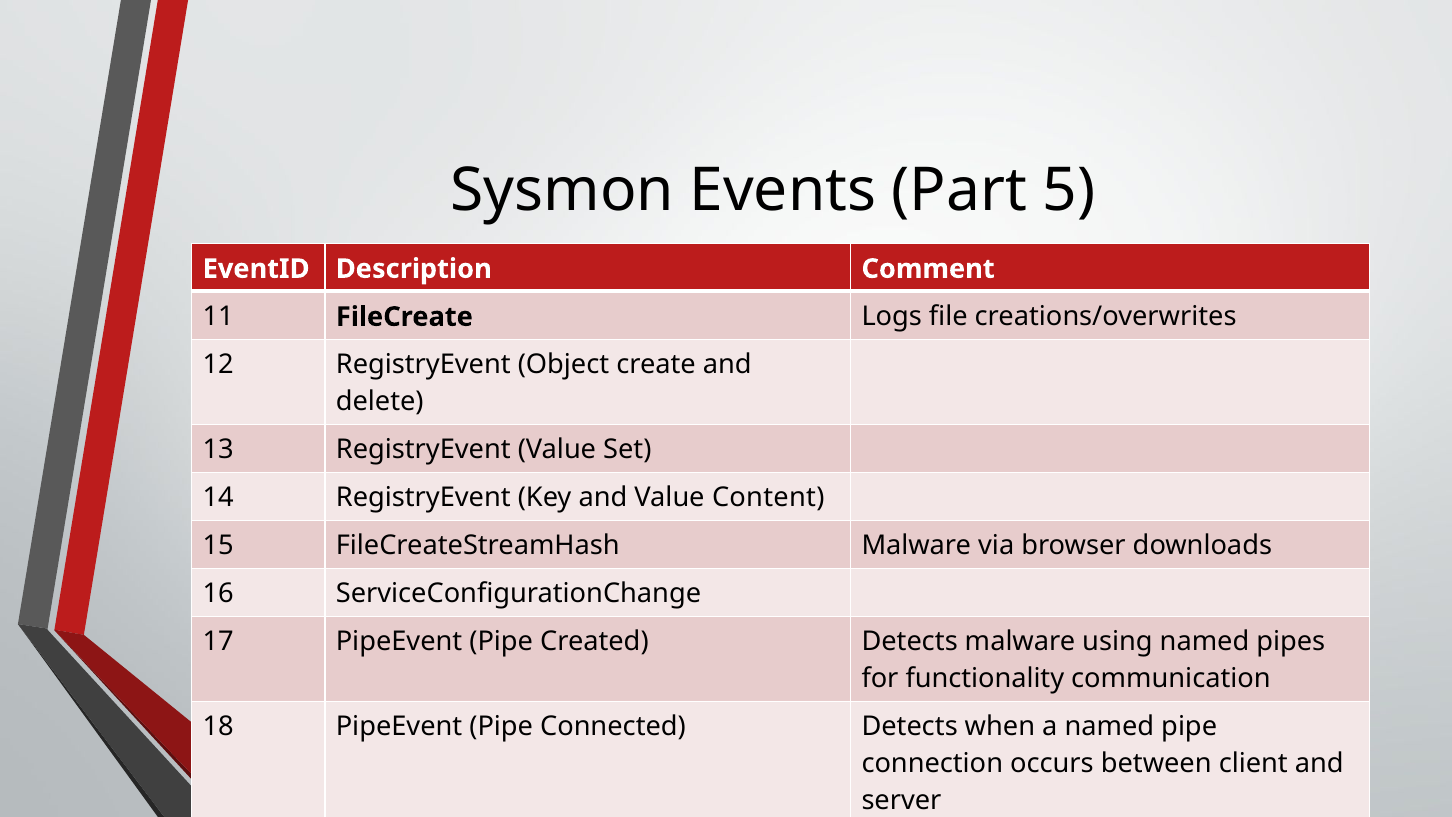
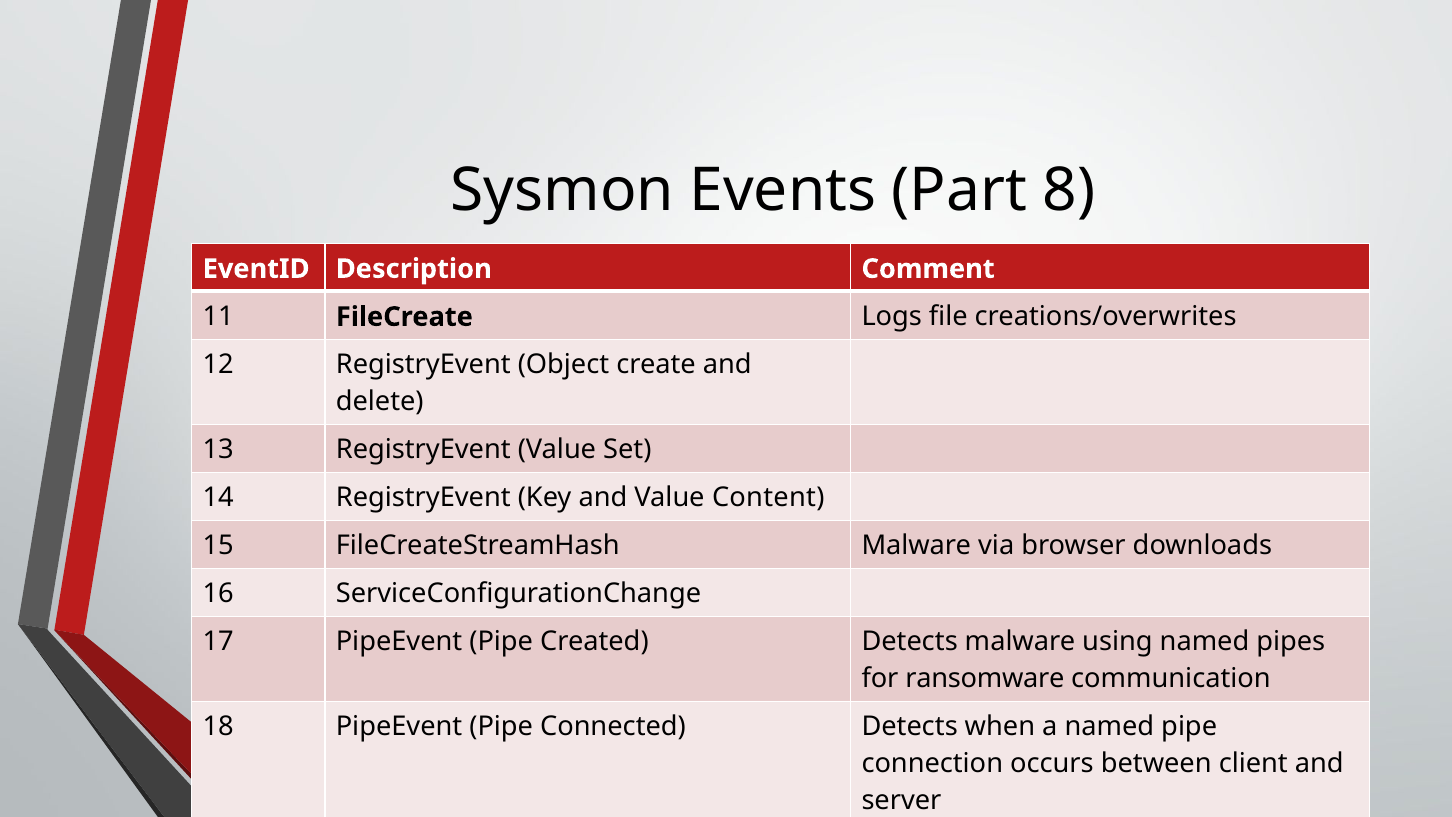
5: 5 -> 8
functionality: functionality -> ransomware
